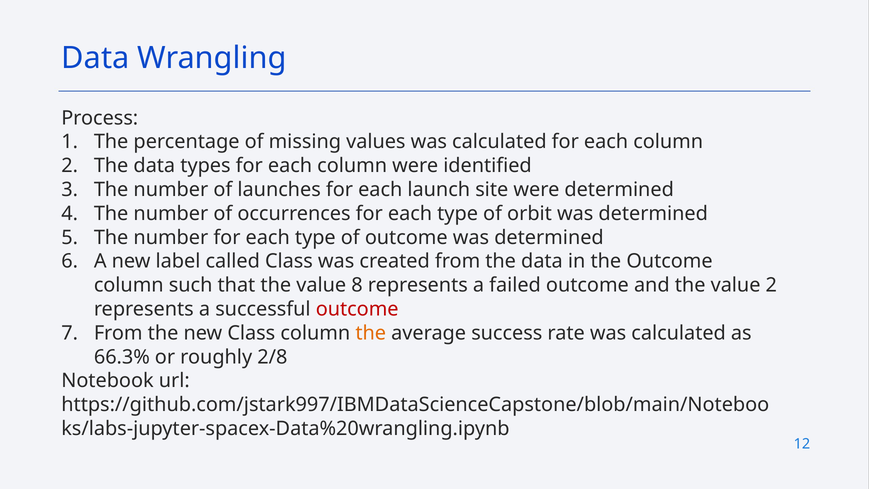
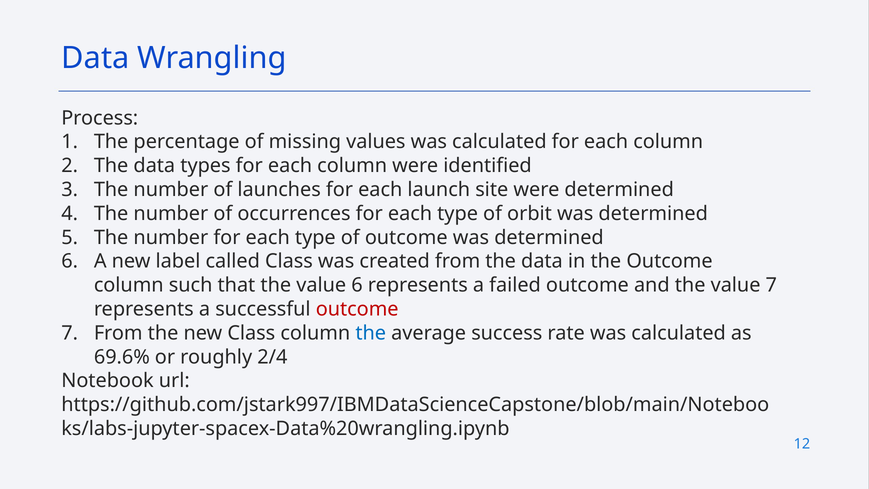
value 8: 8 -> 6
value 2: 2 -> 7
the at (371, 333) colour: orange -> blue
66.3%: 66.3% -> 69.6%
2/8: 2/8 -> 2/4
